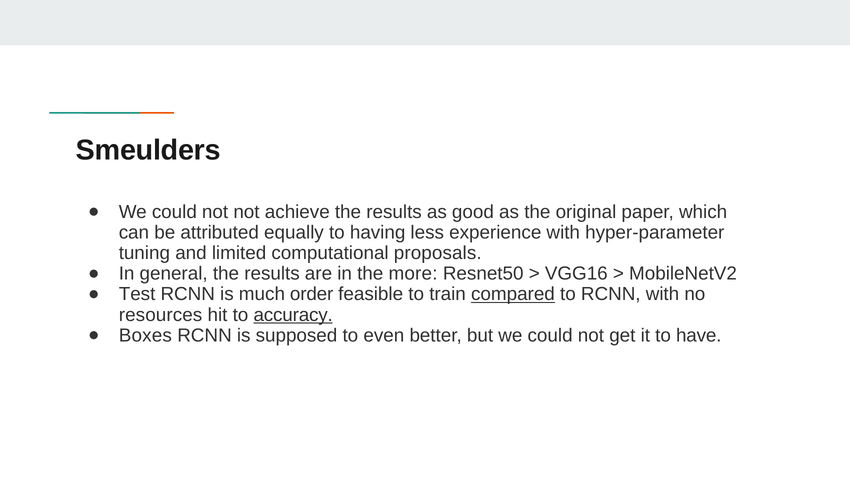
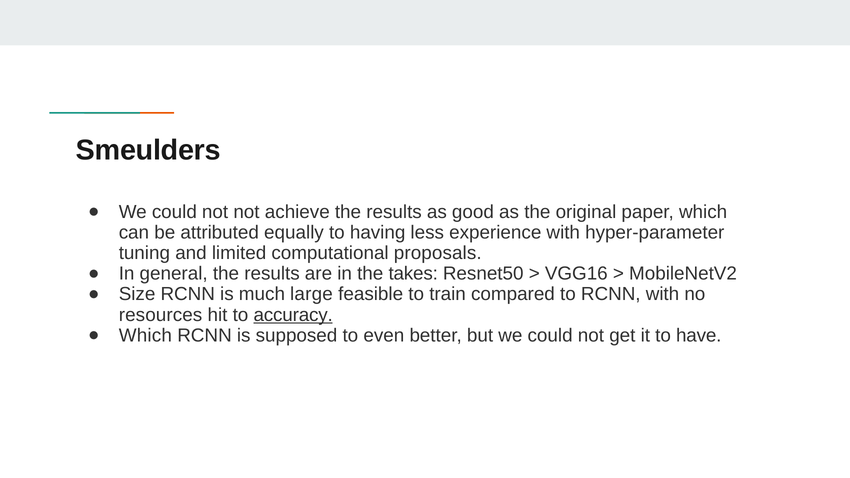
more: more -> takes
Test: Test -> Size
order: order -> large
compared underline: present -> none
Boxes at (145, 335): Boxes -> Which
